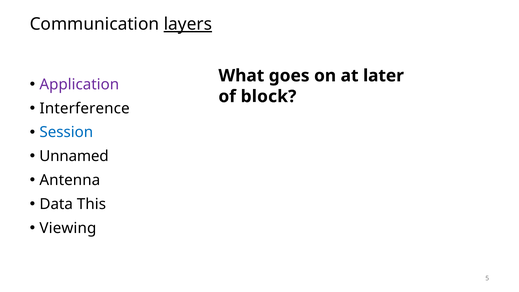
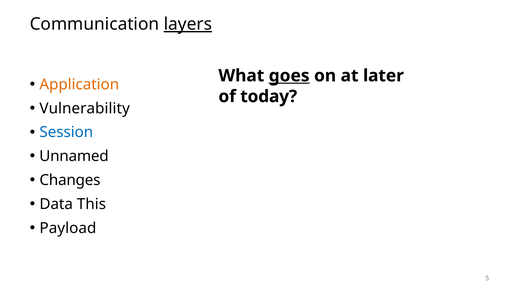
goes underline: none -> present
Application colour: purple -> orange
block: block -> today
Interference: Interference -> Vulnerability
Antenna: Antenna -> Changes
Viewing: Viewing -> Payload
